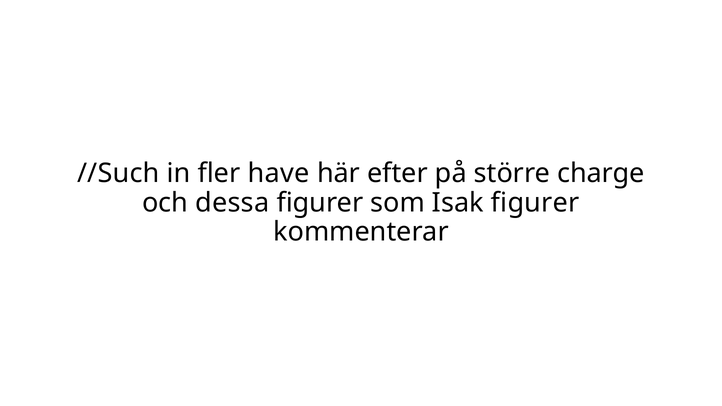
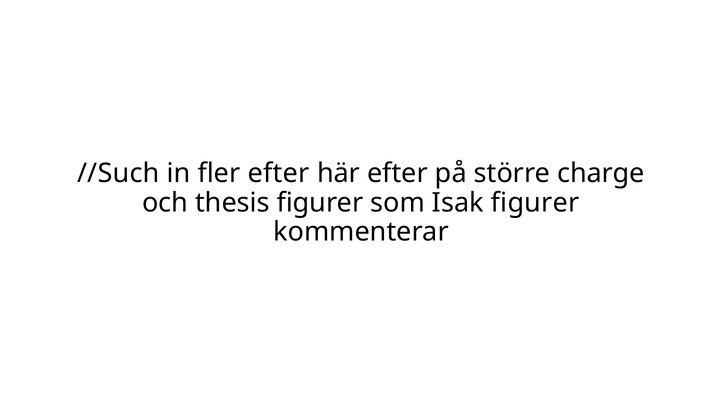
fler have: have -> efter
dessa: dessa -> thesis
